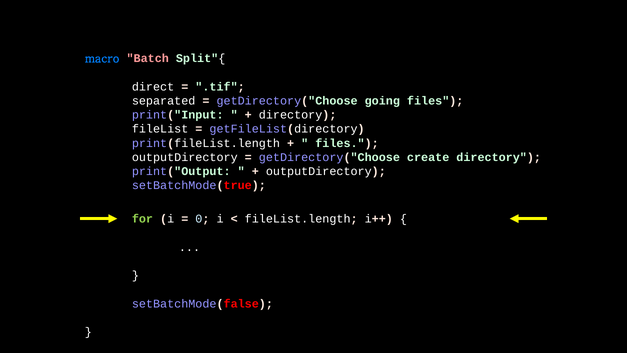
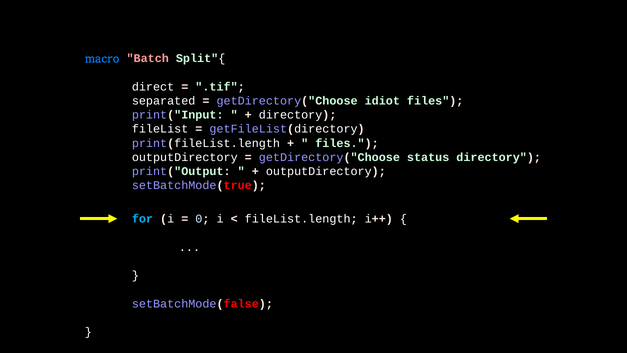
going: going -> idiot
create: create -> status
for colour: light green -> light blue
